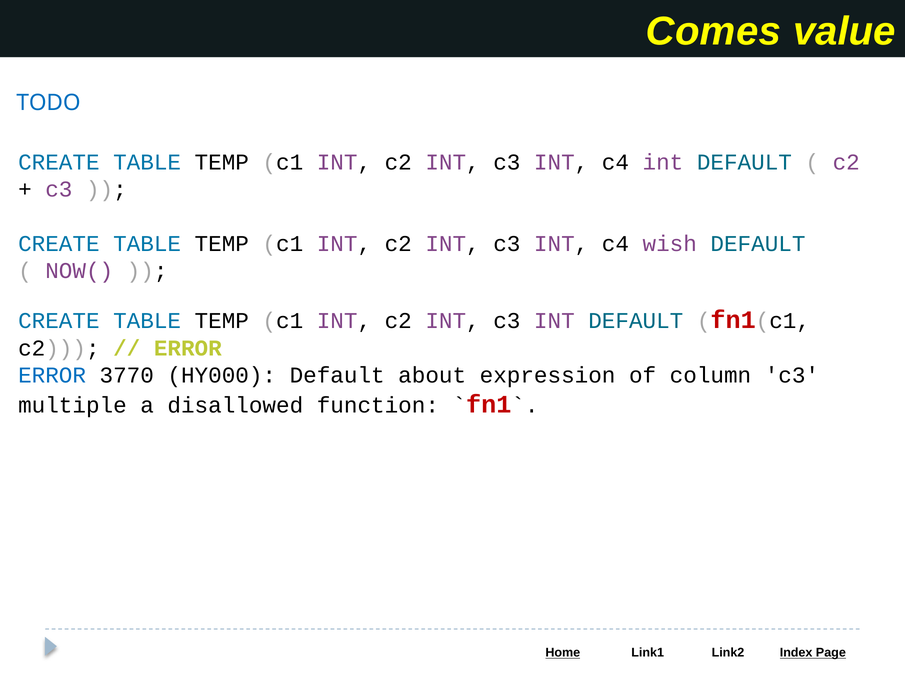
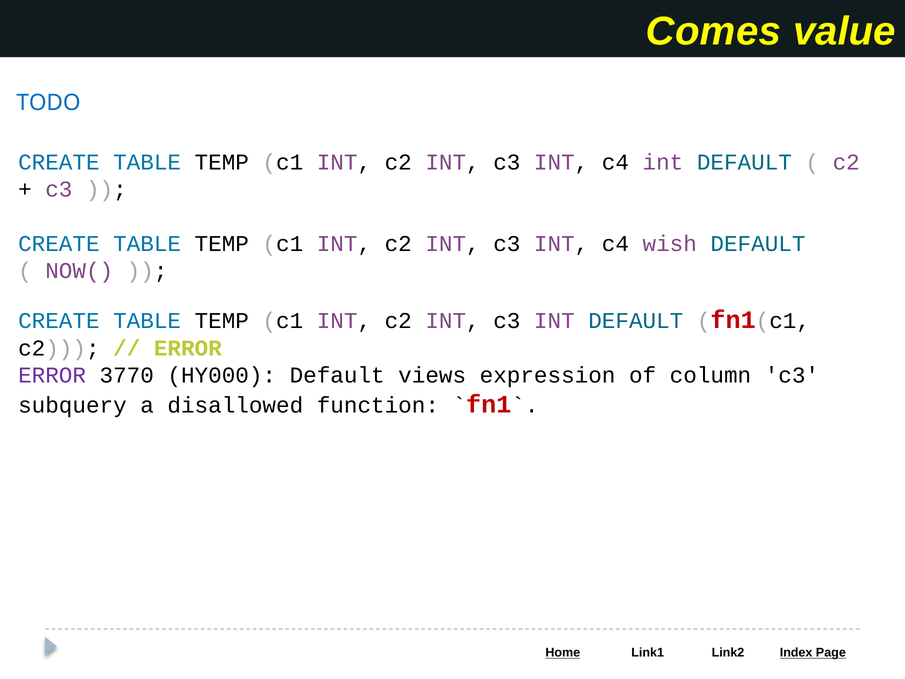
ERROR at (52, 375) colour: blue -> purple
about: about -> views
multiple: multiple -> subquery
